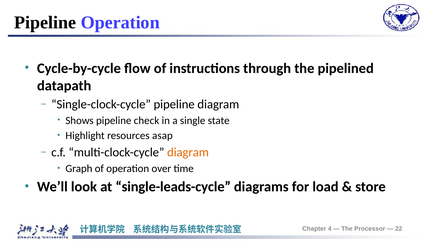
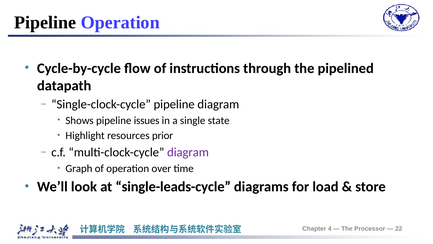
check: check -> issues
asap: asap -> prior
diagram at (188, 152) colour: orange -> purple
